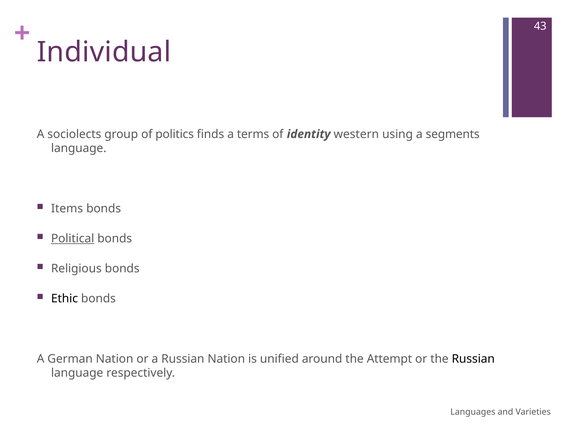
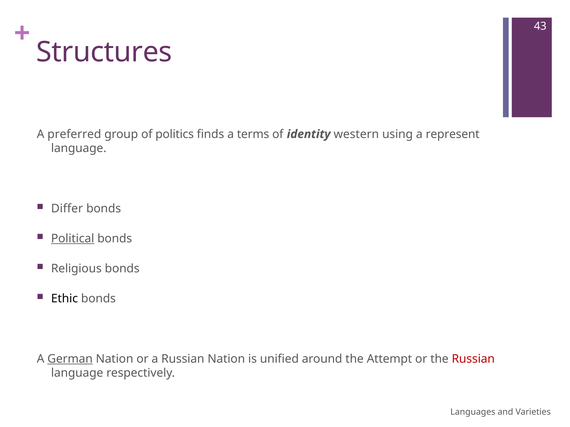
Individual: Individual -> Structures
sociolects: sociolects -> preferred
segments: segments -> represent
Items: Items -> Differ
German underline: none -> present
Russian at (473, 359) colour: black -> red
